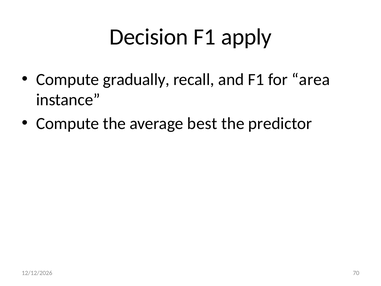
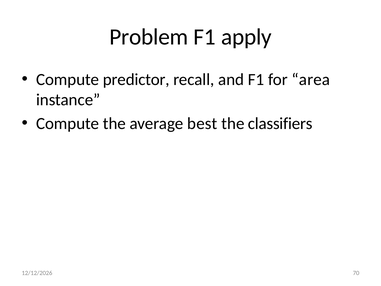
Decision: Decision -> Problem
gradually: gradually -> predictor
predictor: predictor -> classifiers
